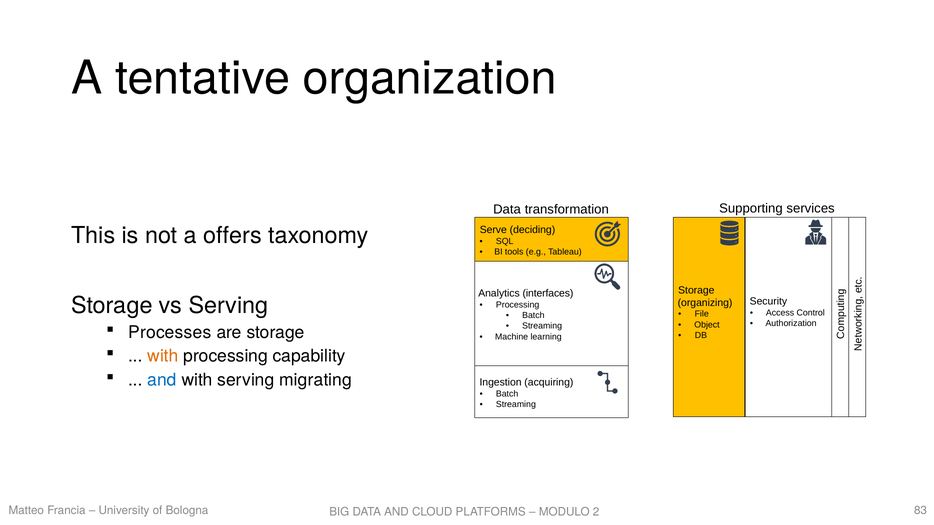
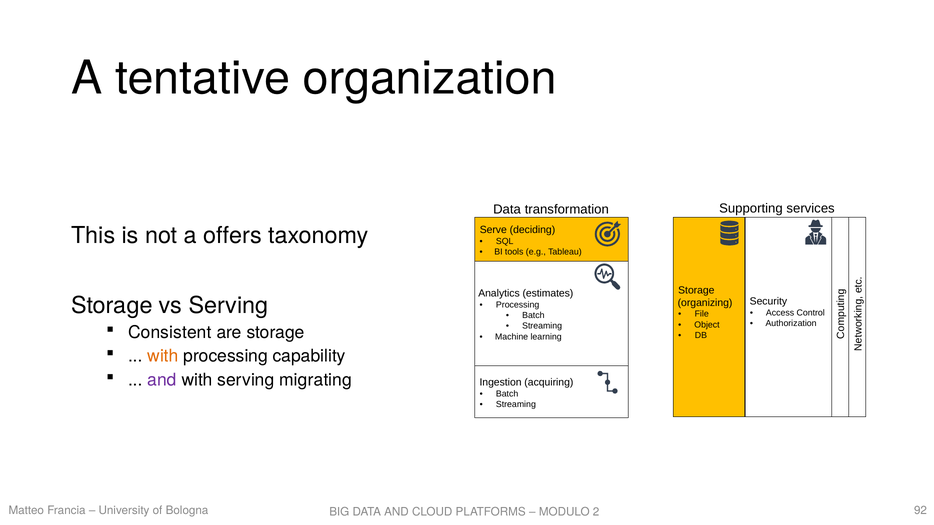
interfaces: interfaces -> estimates
Processes: Processes -> Consistent
and at (162, 380) colour: blue -> purple
83: 83 -> 92
